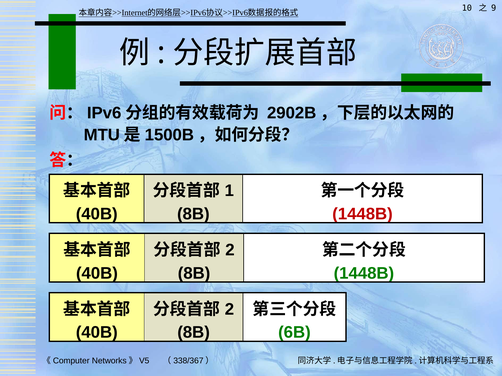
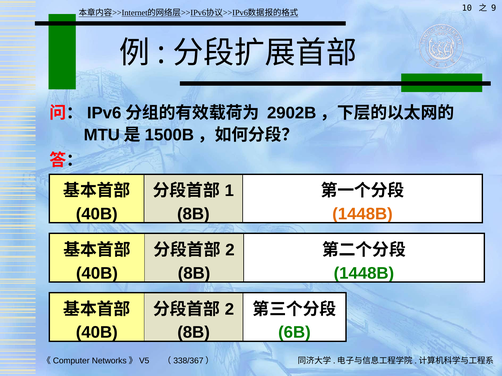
1448B at (363, 214) colour: red -> orange
